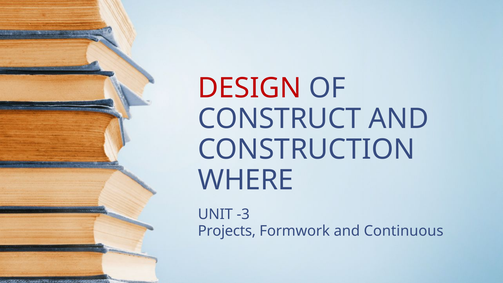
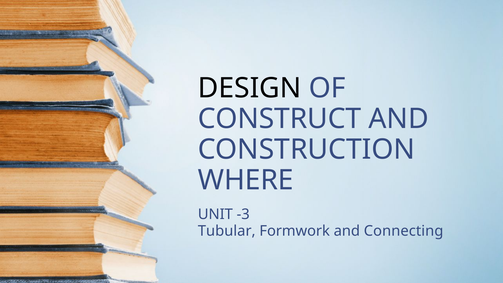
DESIGN colour: red -> black
Projects: Projects -> Tubular
Continuous: Continuous -> Connecting
